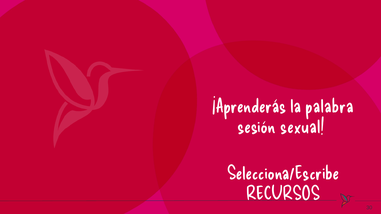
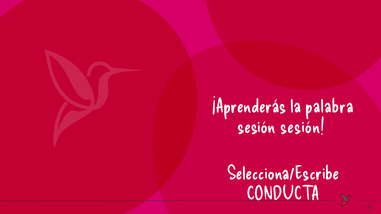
sesión sexual: sexual -> sesión
RECURSOS: RECURSOS -> CONDUCTA
